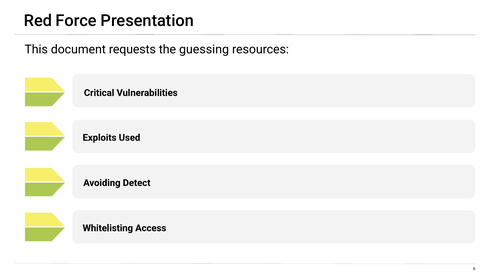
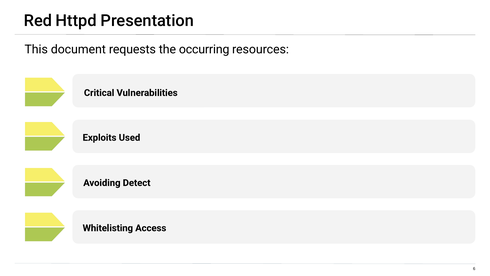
Force: Force -> Httpd
guessing: guessing -> occurring
